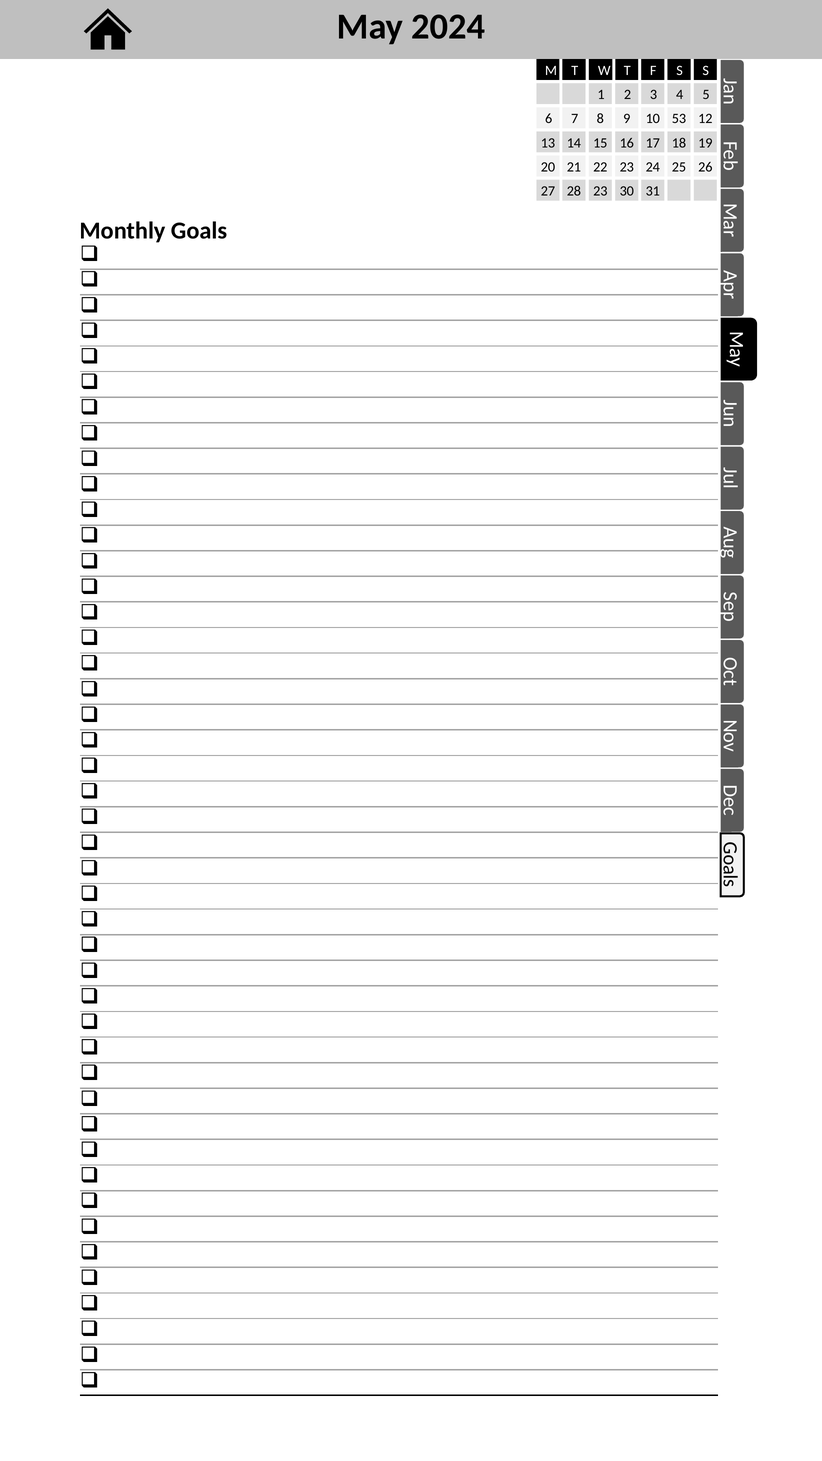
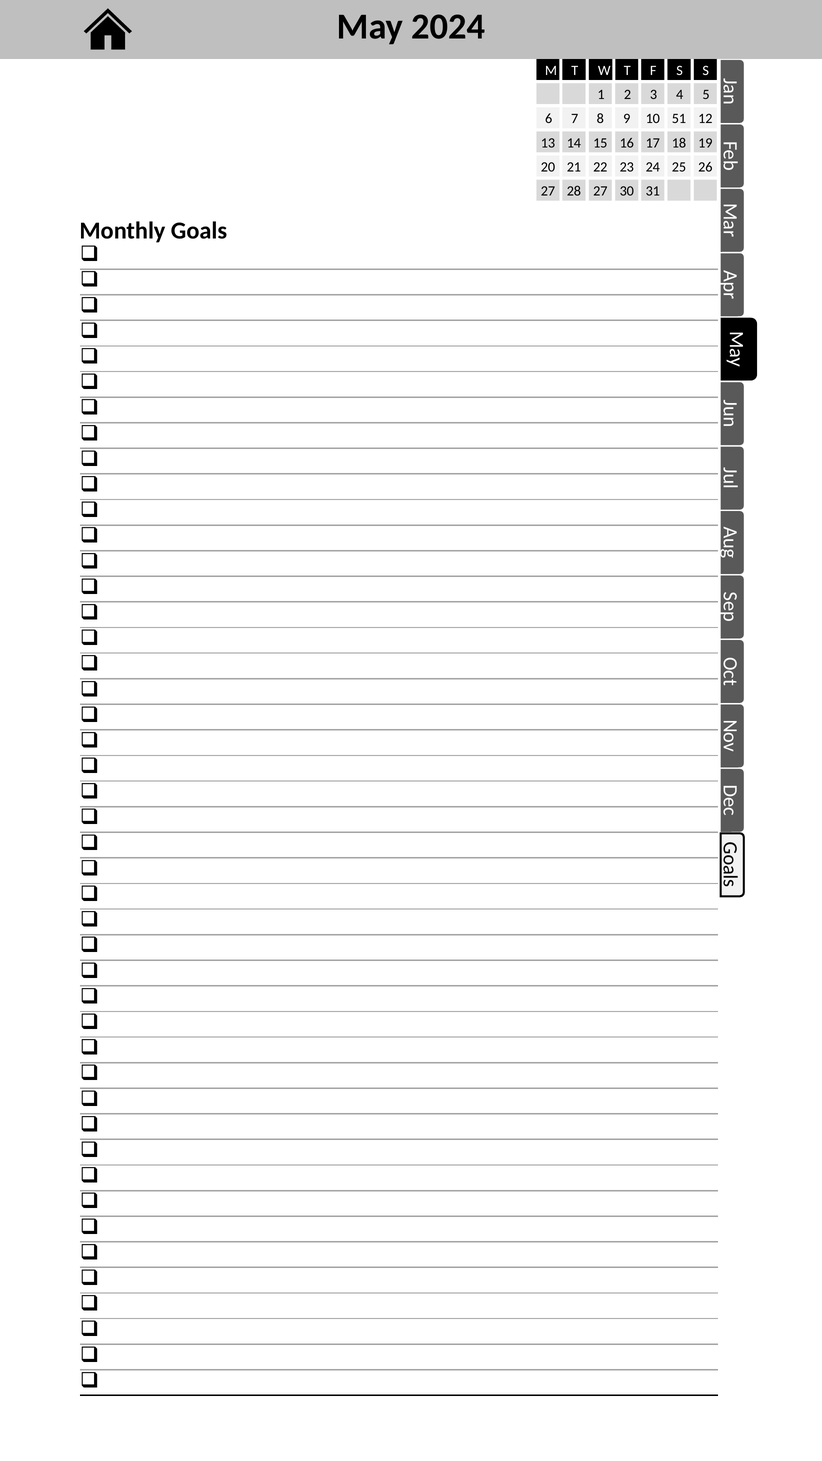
53: 53 -> 51
28 23: 23 -> 27
